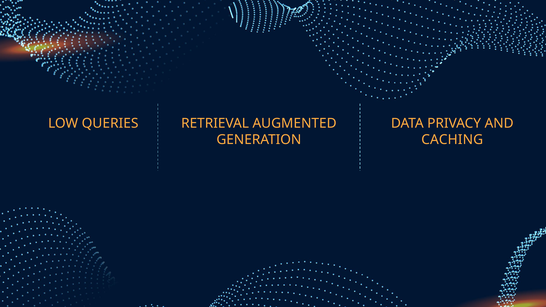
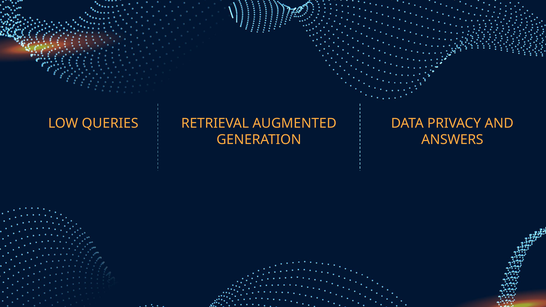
CACHING: CACHING -> ANSWERS
